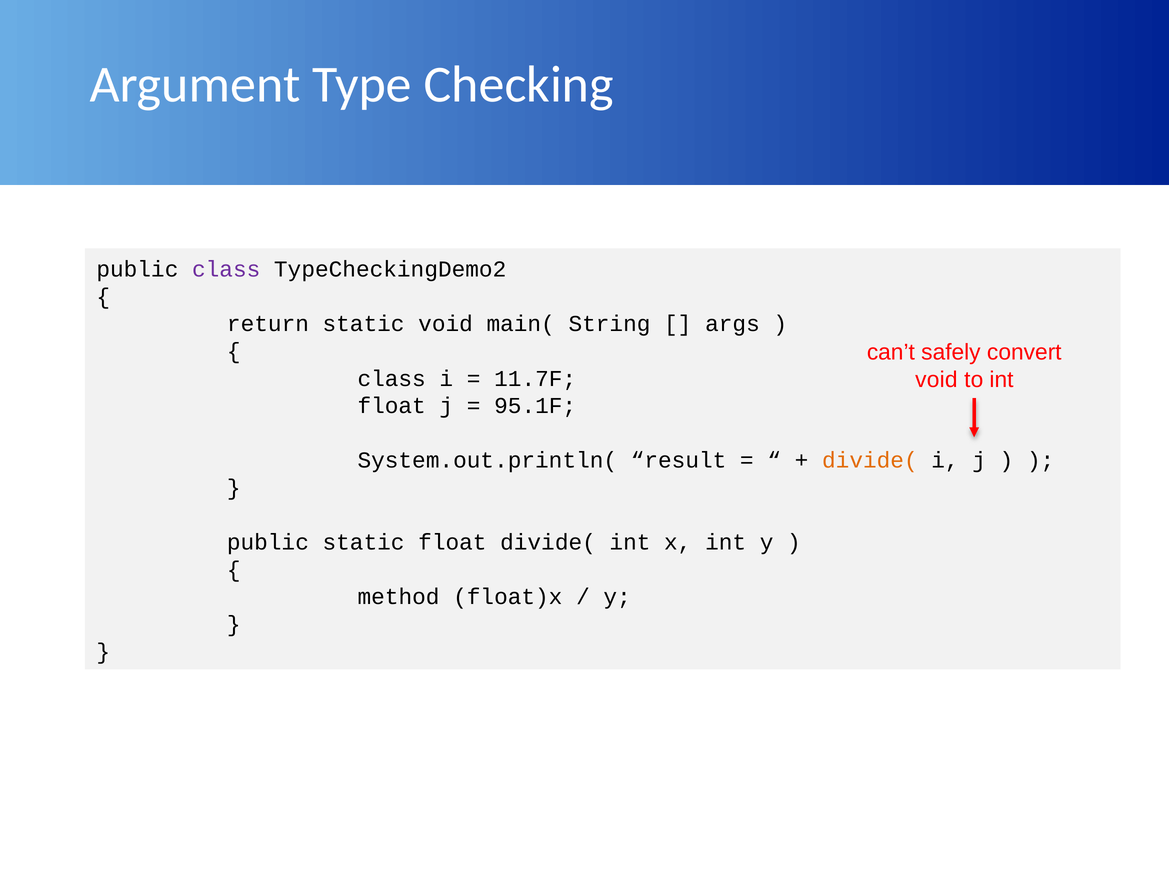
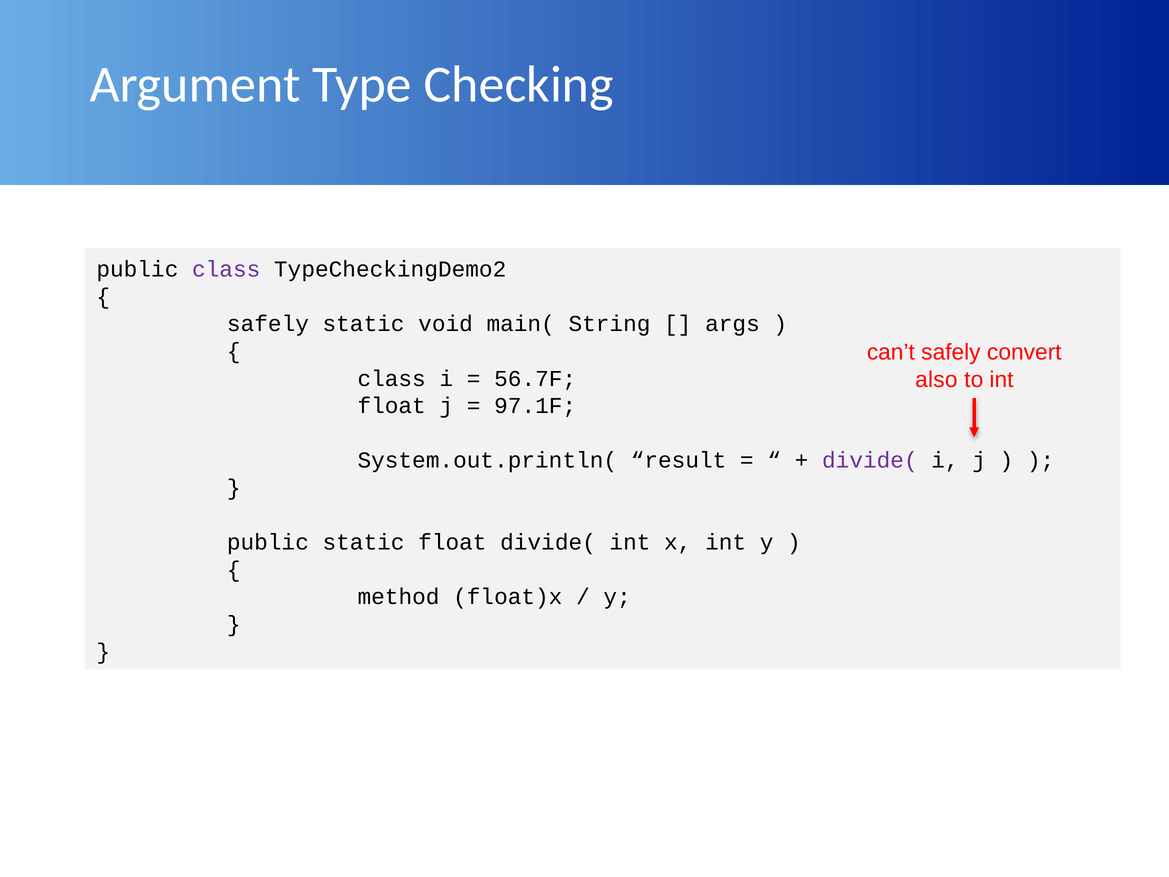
return at (268, 324): return -> safely
void at (936, 379): void -> also
11.7F: 11.7F -> 56.7F
95.1F: 95.1F -> 97.1F
divide( at (870, 460) colour: orange -> purple
